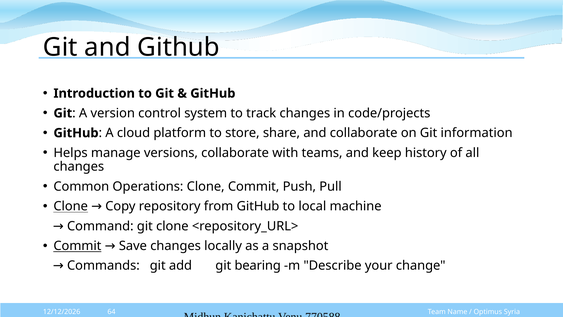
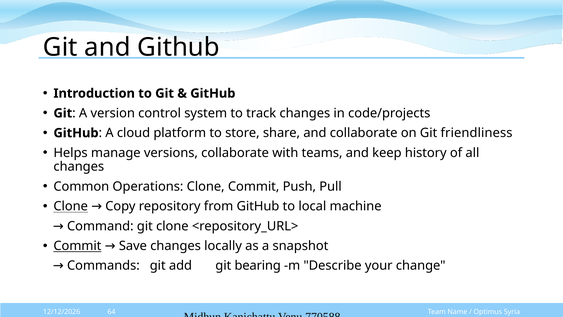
information: information -> friendliness
